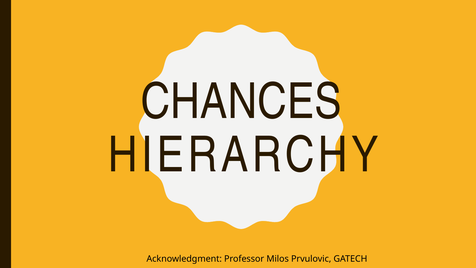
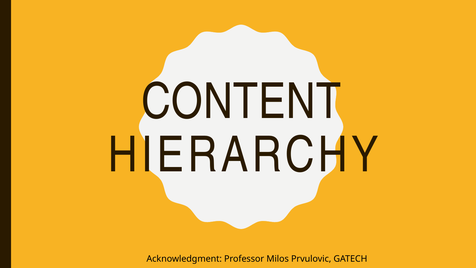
CHANCES: CHANCES -> CONTENT
